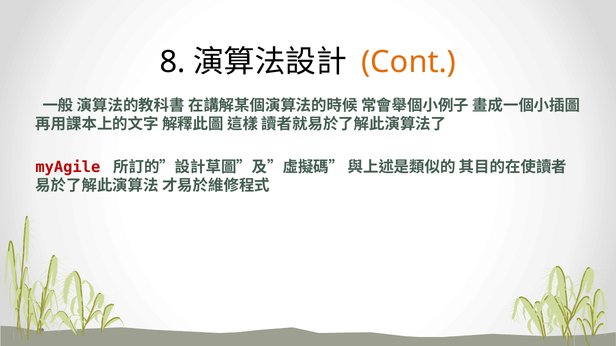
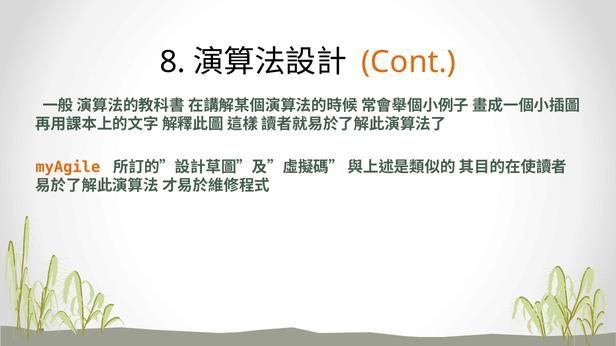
myAgile colour: red -> orange
